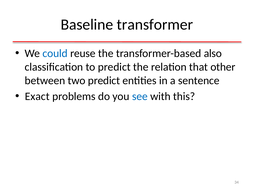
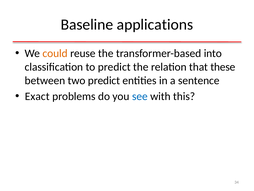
transformer: transformer -> applications
could colour: blue -> orange
also: also -> into
other: other -> these
